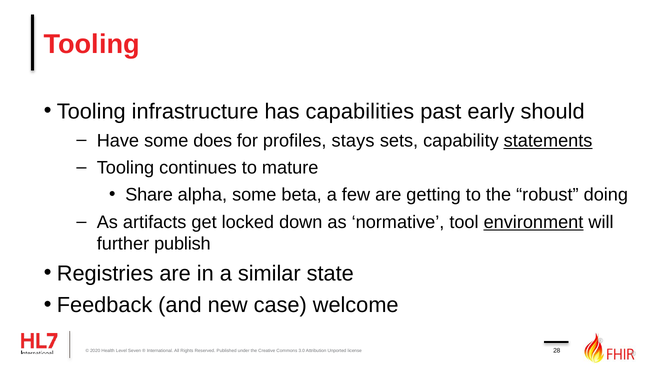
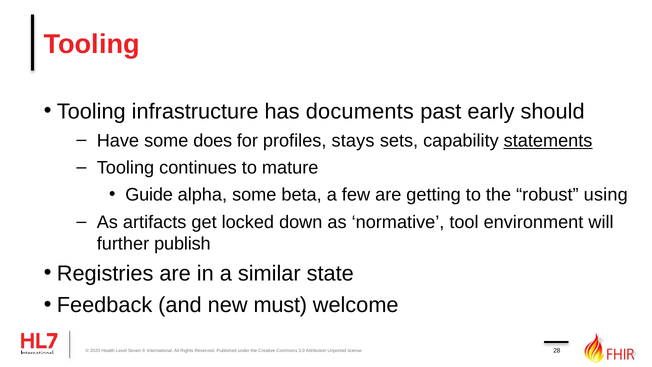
capabilities: capabilities -> documents
Share: Share -> Guide
doing: doing -> using
environment underline: present -> none
case: case -> must
